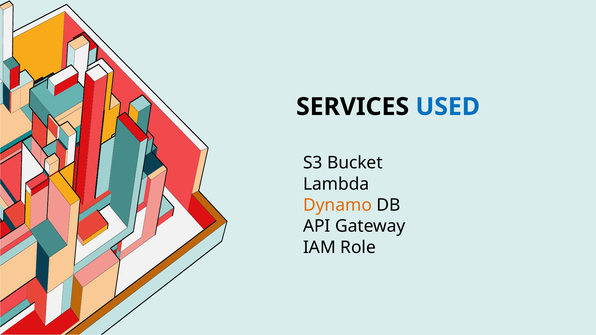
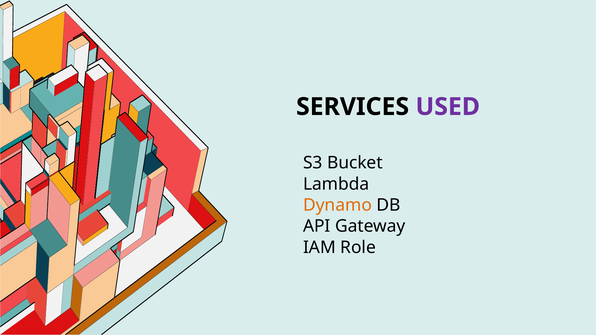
USED colour: blue -> purple
